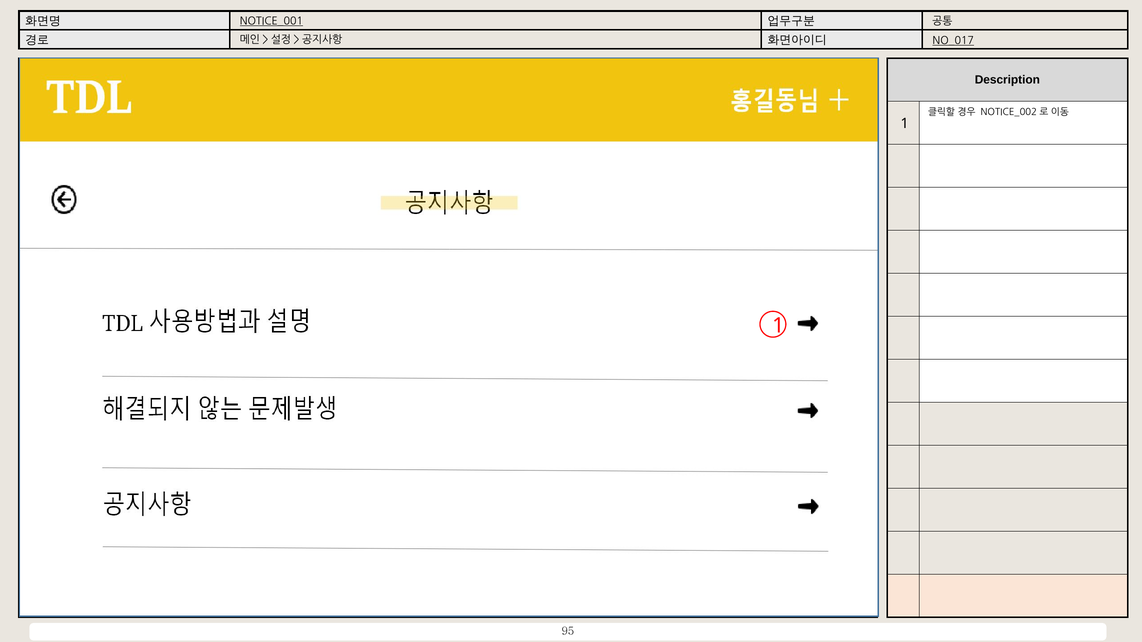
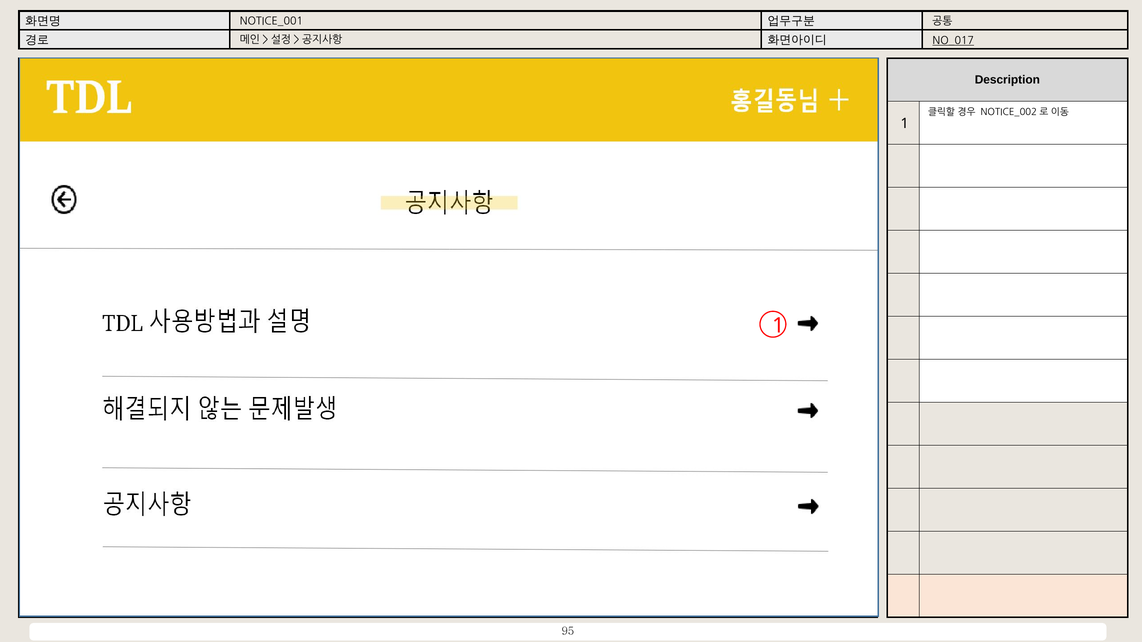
NOTICE_001 underline: present -> none
